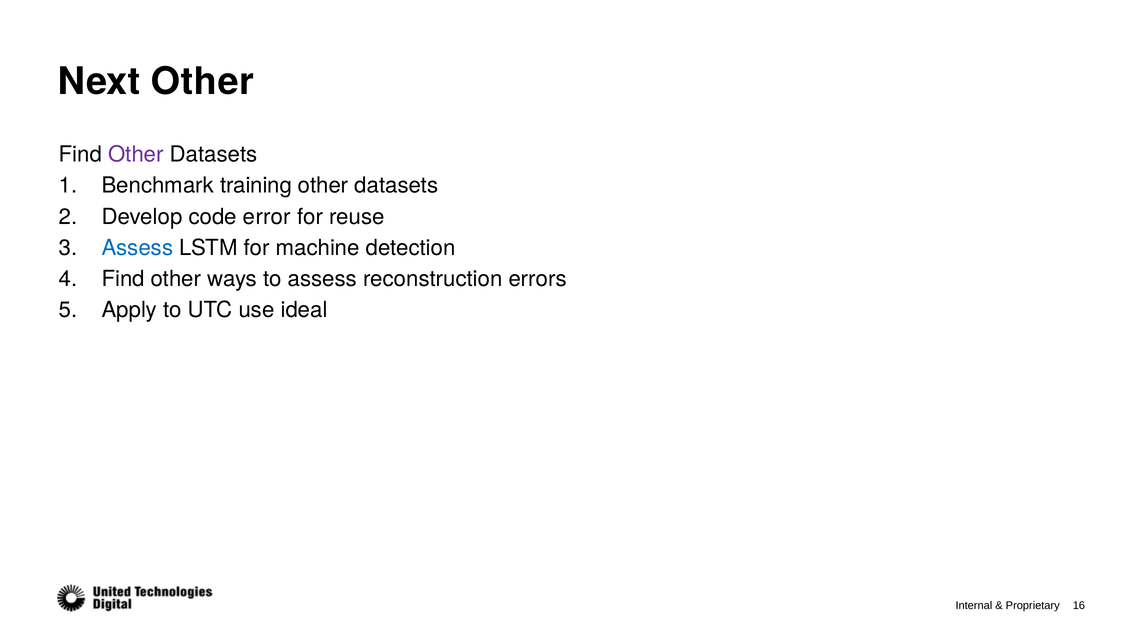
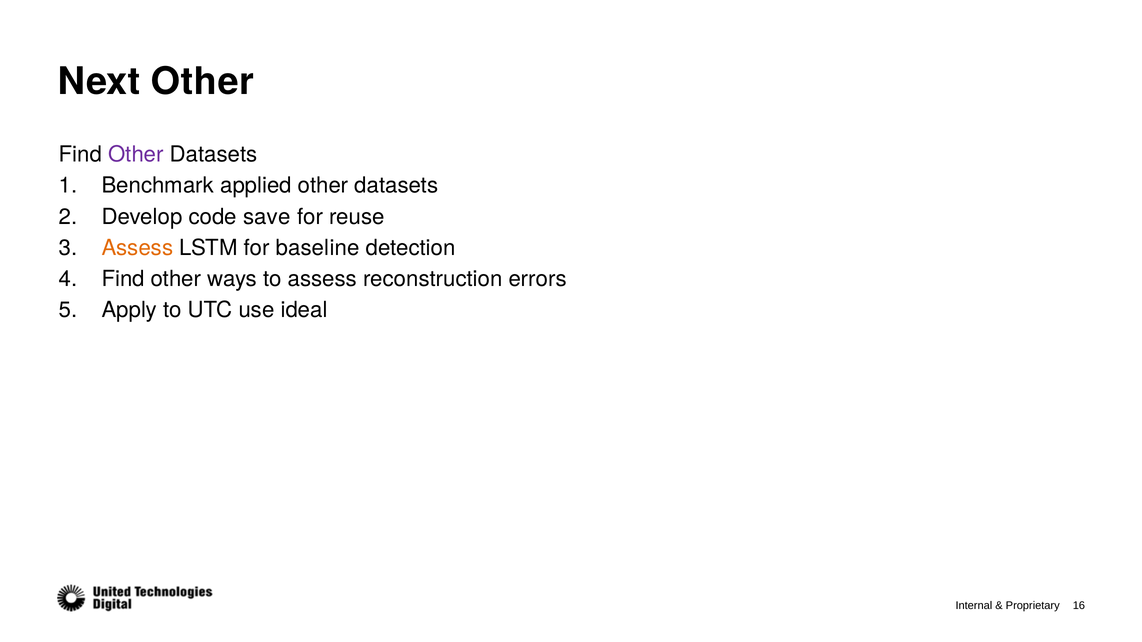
training: training -> applied
error: error -> save
Assess at (137, 248) colour: blue -> orange
machine: machine -> baseline
